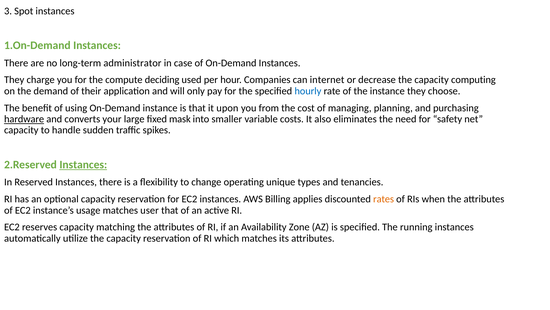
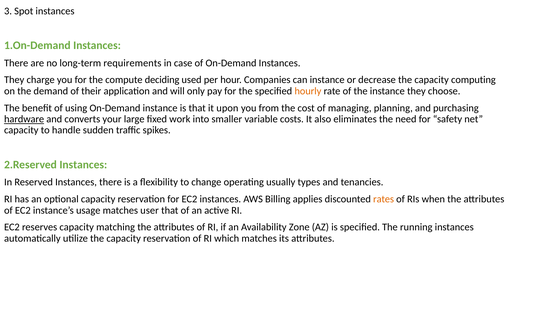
administrator: administrator -> requirements
can internet: internet -> instance
hourly colour: blue -> orange
mask: mask -> work
Instances at (83, 164) underline: present -> none
unique: unique -> usually
